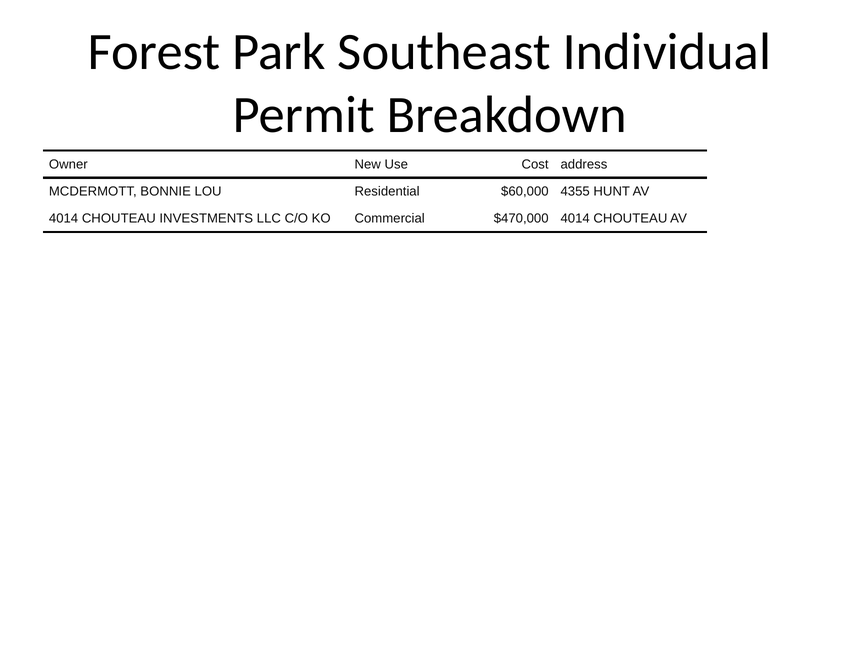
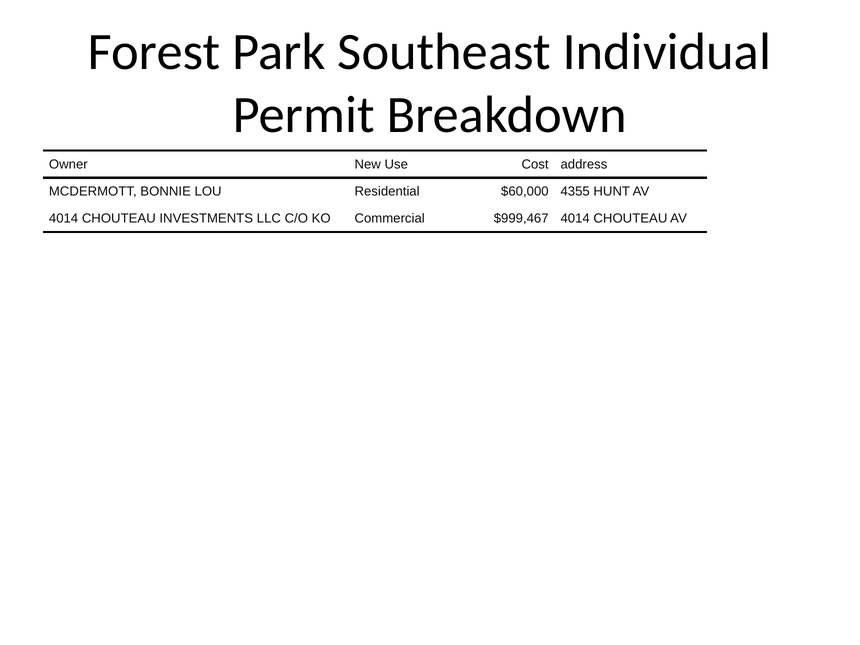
$470,000: $470,000 -> $999,467
